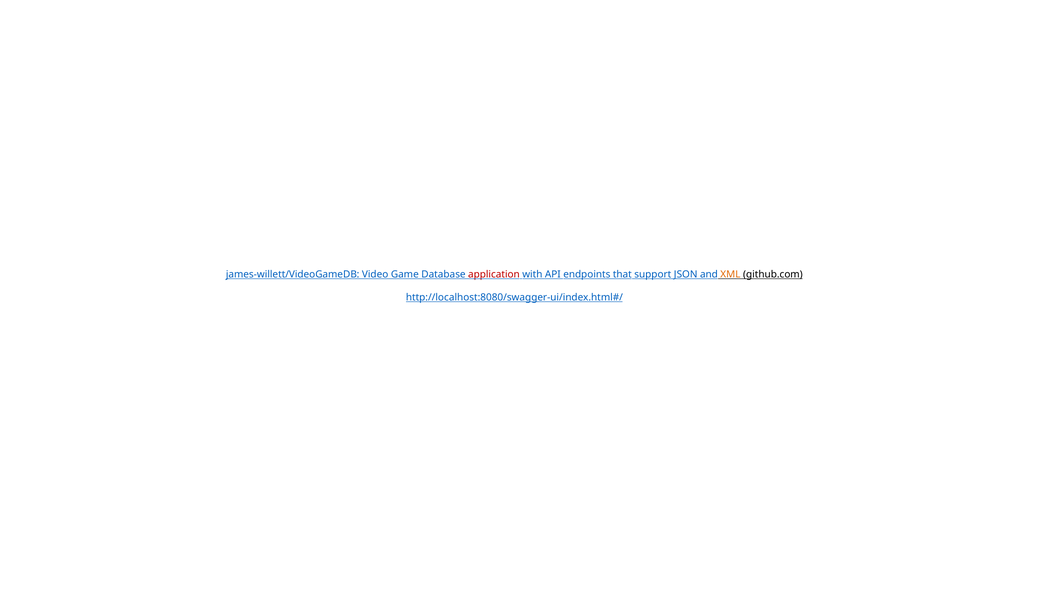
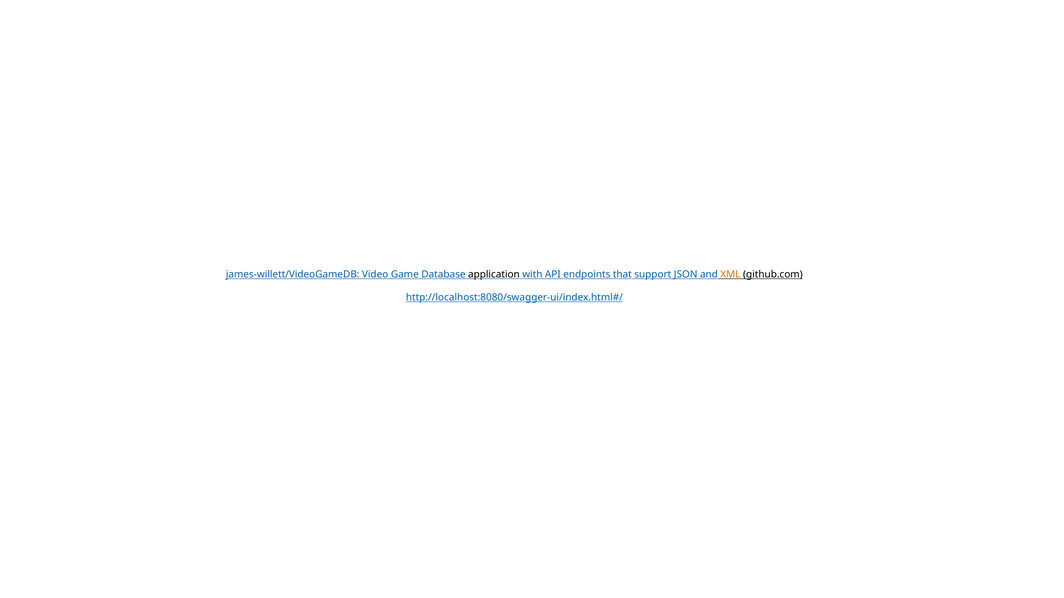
application colour: red -> black
